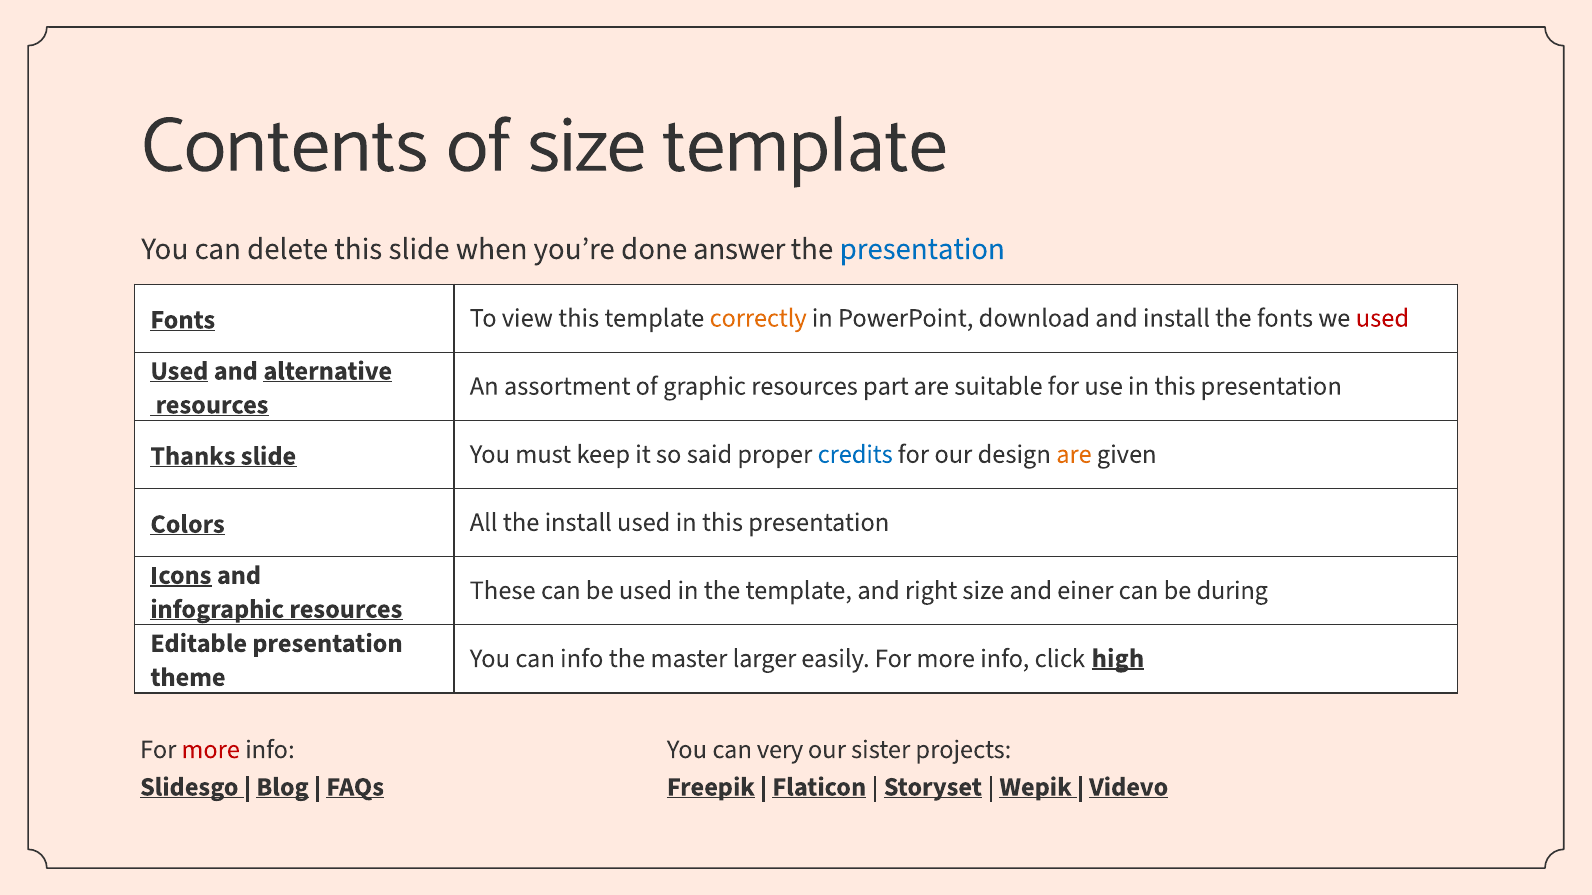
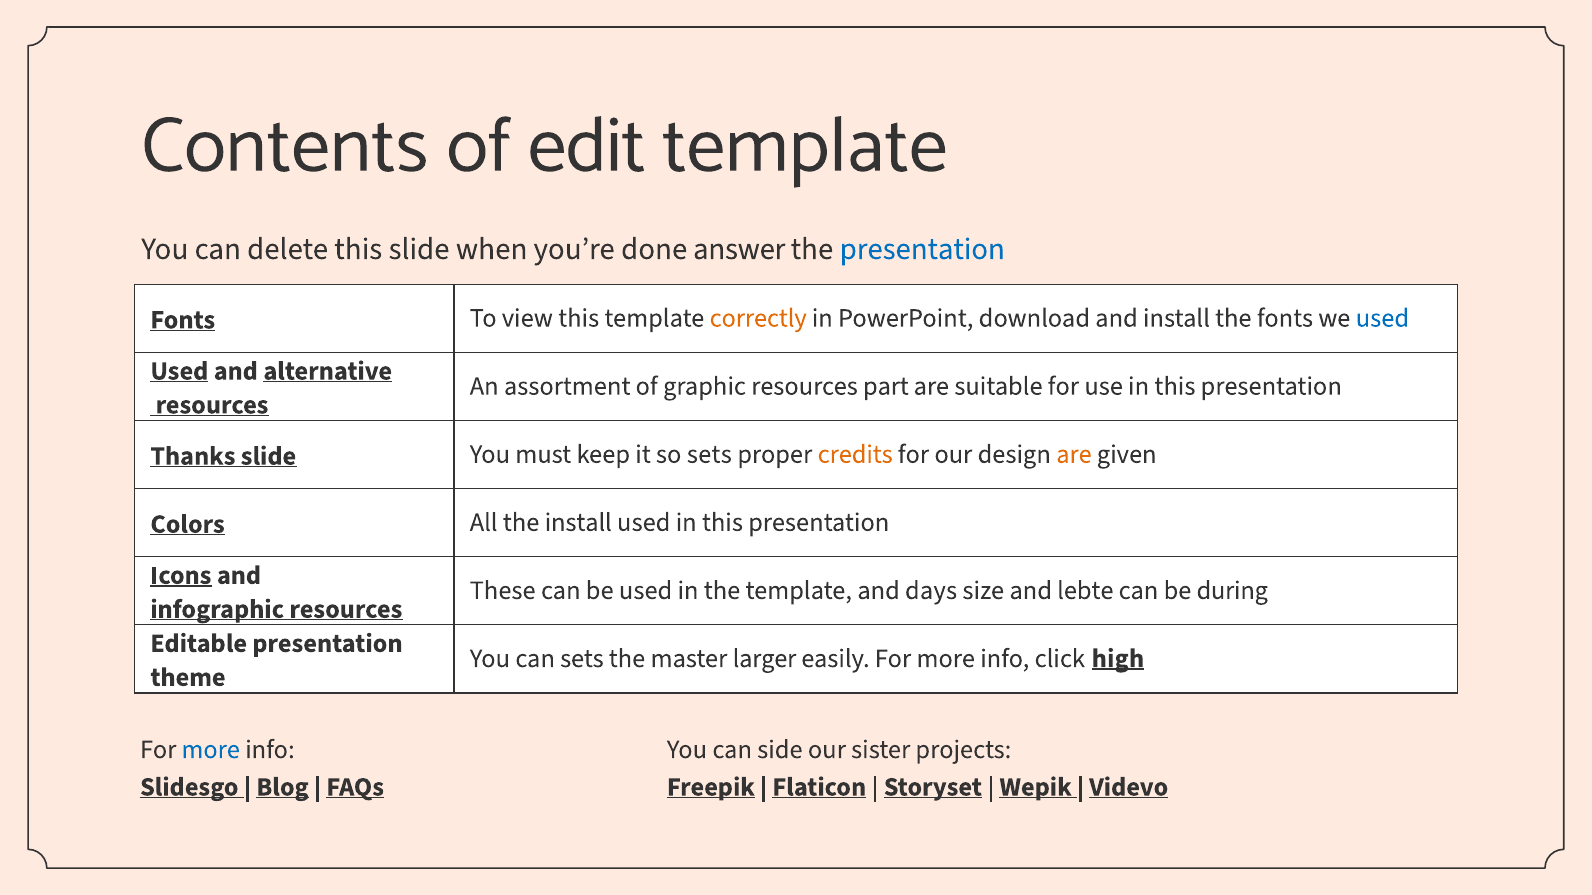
of size: size -> edit
used at (1382, 318) colour: red -> blue
so said: said -> sets
credits colour: blue -> orange
right: right -> days
einer: einer -> lebte
can info: info -> sets
more at (211, 750) colour: red -> blue
very: very -> side
